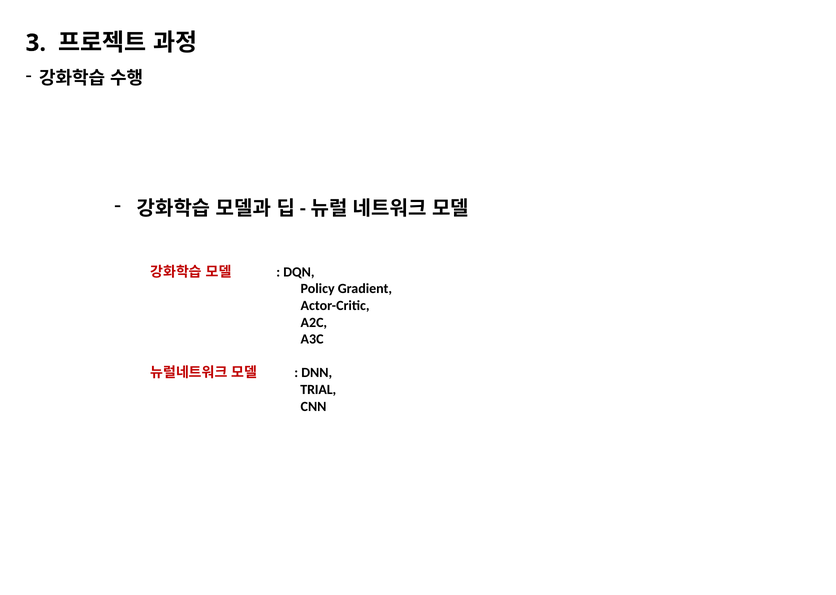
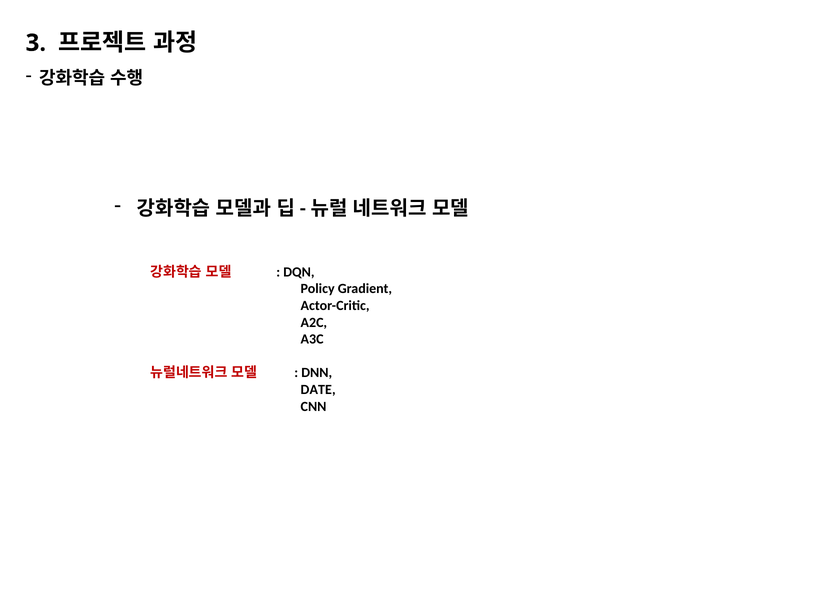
TRIAL: TRIAL -> DATE
